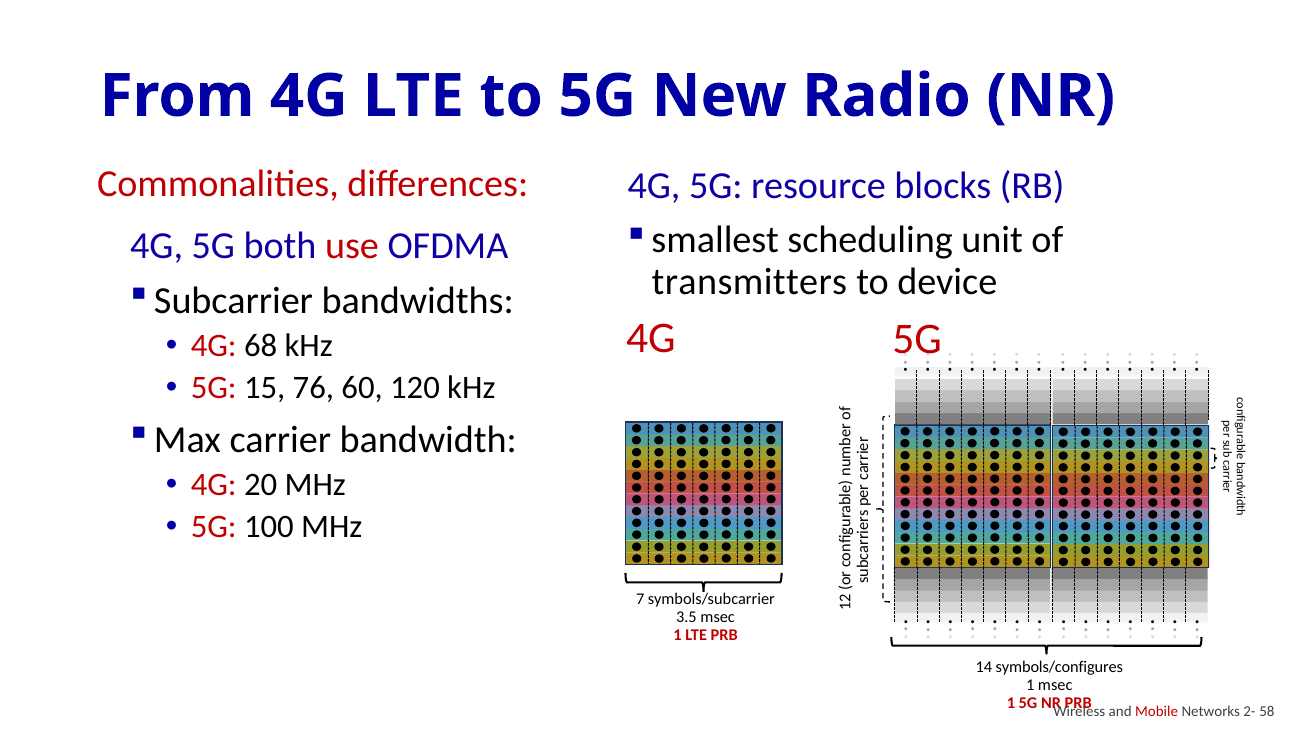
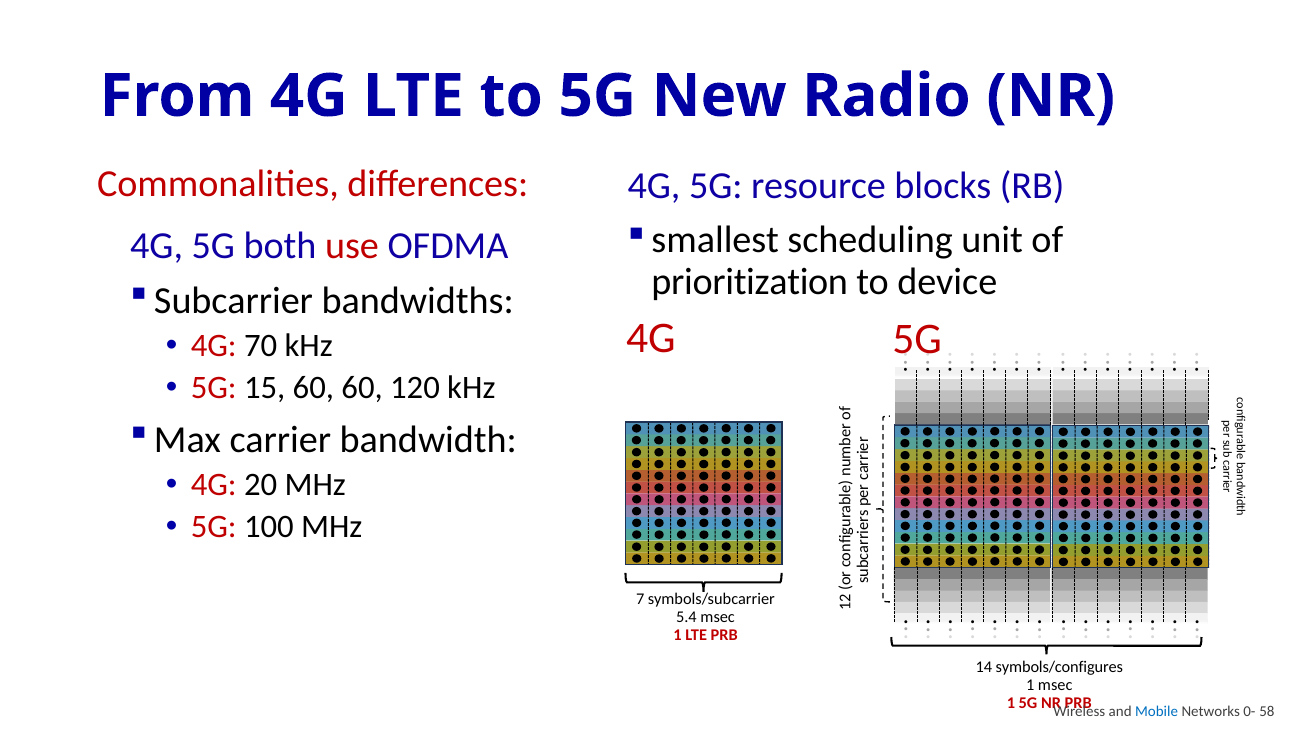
transmitters: transmitters -> prioritization
68: 68 -> 70
15 76: 76 -> 60
3.5: 3.5 -> 5.4
Mobile colour: red -> blue
2-: 2- -> 0-
